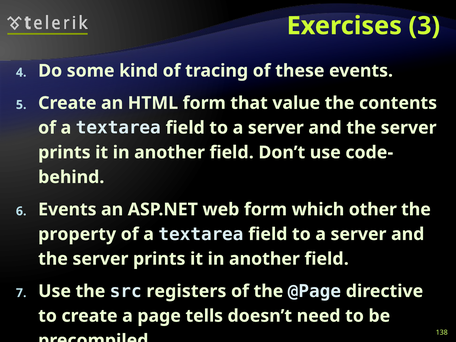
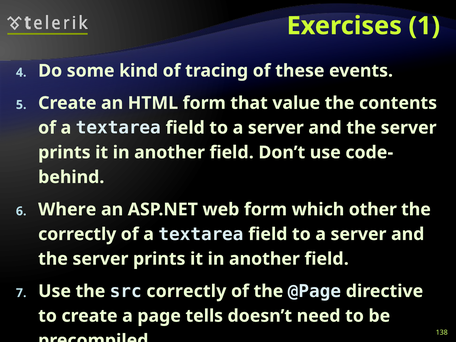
3: 3 -> 1
Events at (67, 209): Events -> Where
property at (77, 234): property -> correctly
src registers: registers -> correctly
